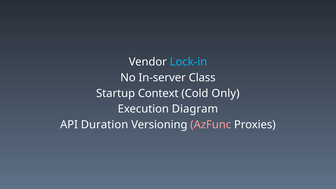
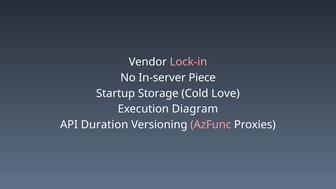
Lock-in colour: light blue -> pink
Class: Class -> Piece
Context: Context -> Storage
Only: Only -> Love
